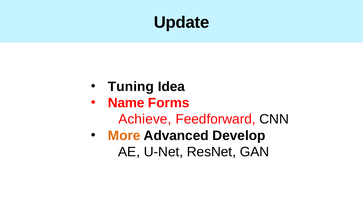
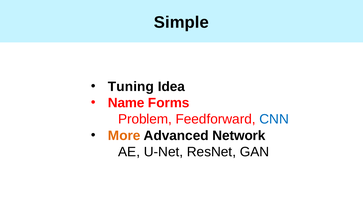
Update: Update -> Simple
Achieve: Achieve -> Problem
CNN colour: black -> blue
Develop: Develop -> Network
